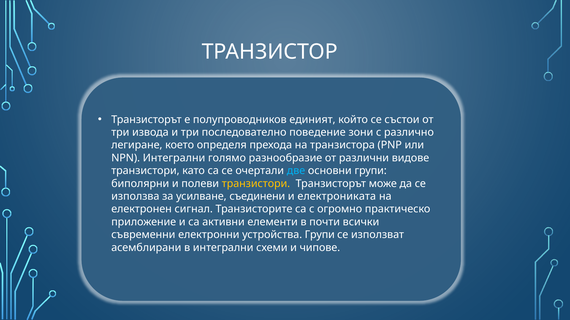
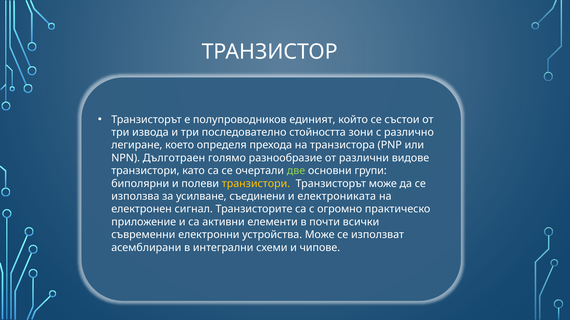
поведение: поведение -> стойността
NPN Интегрални: Интегрални -> Дълготраен
две colour: light blue -> light green
устройства Групи: Групи -> Може
